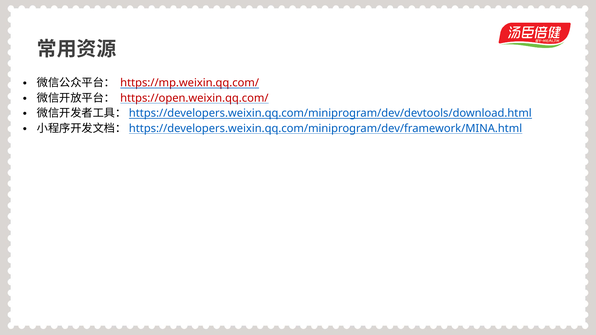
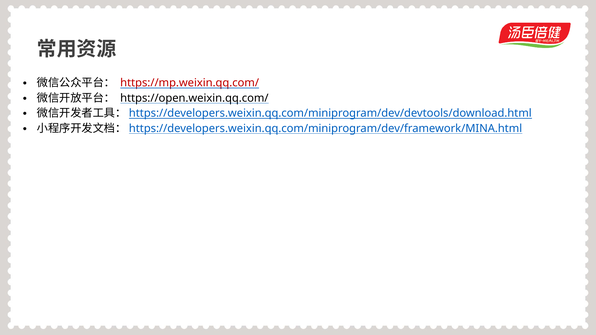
https://open.weixin.qq.com/ colour: red -> black
